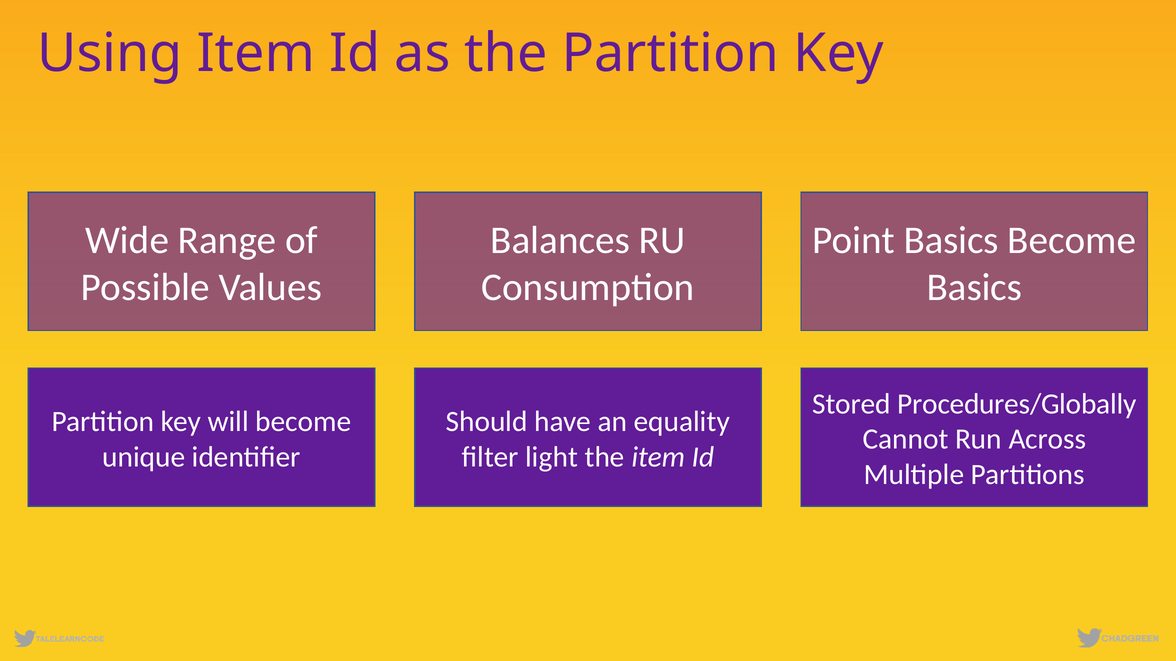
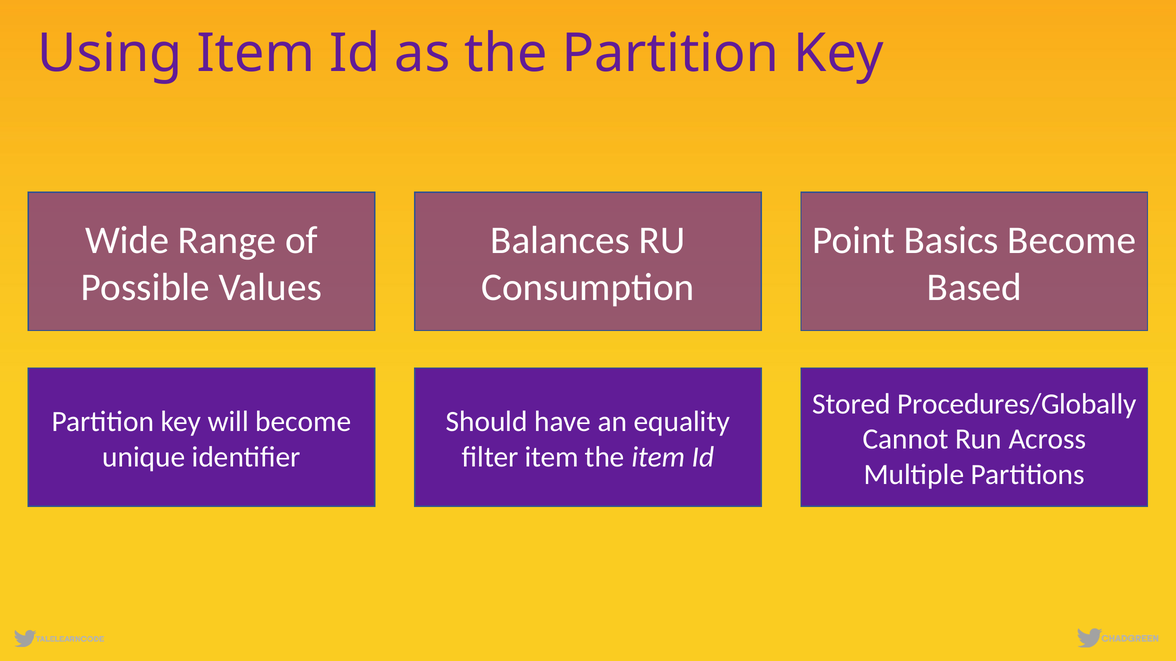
Basics at (974, 288): Basics -> Based
filter light: light -> item
